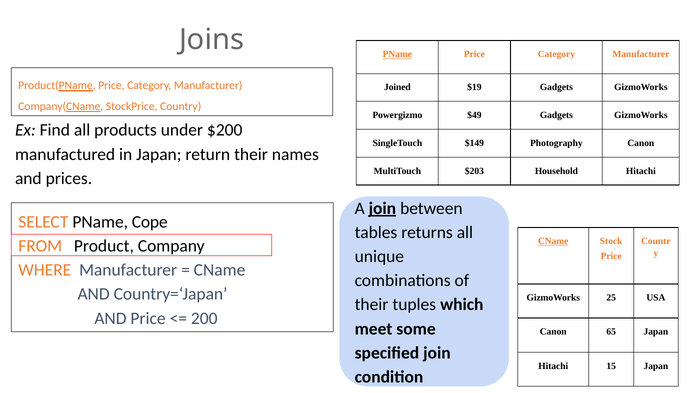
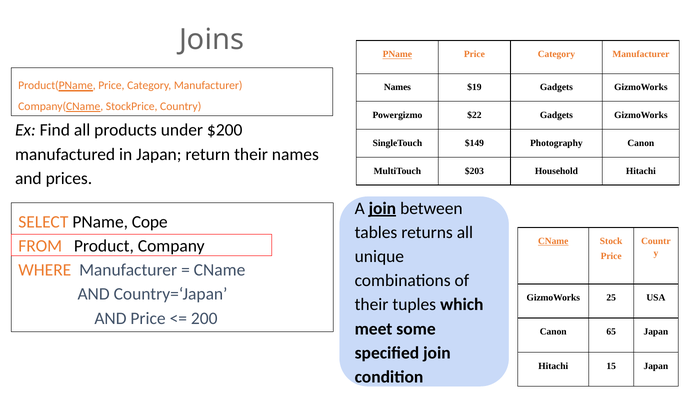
Joined at (397, 87): Joined -> Names
$49: $49 -> $22
